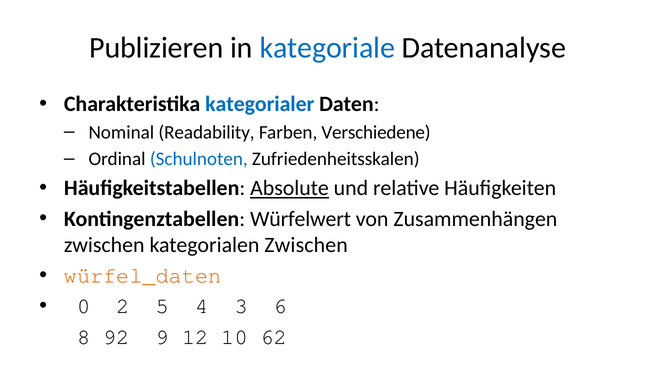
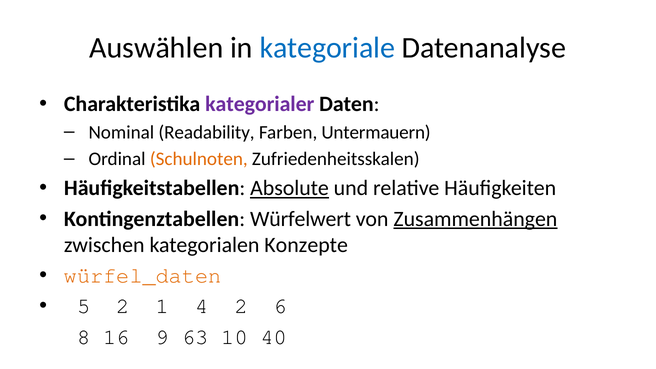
Publizieren: Publizieren -> Auswählen
kategorialer colour: blue -> purple
Verschiedene: Verschiedene -> Untermauern
Schulnoten colour: blue -> orange
Zusammenhängen underline: none -> present
kategorialen Zwischen: Zwischen -> Konzepte
0: 0 -> 5
5: 5 -> 1
4 3: 3 -> 2
92: 92 -> 16
12: 12 -> 63
62: 62 -> 40
